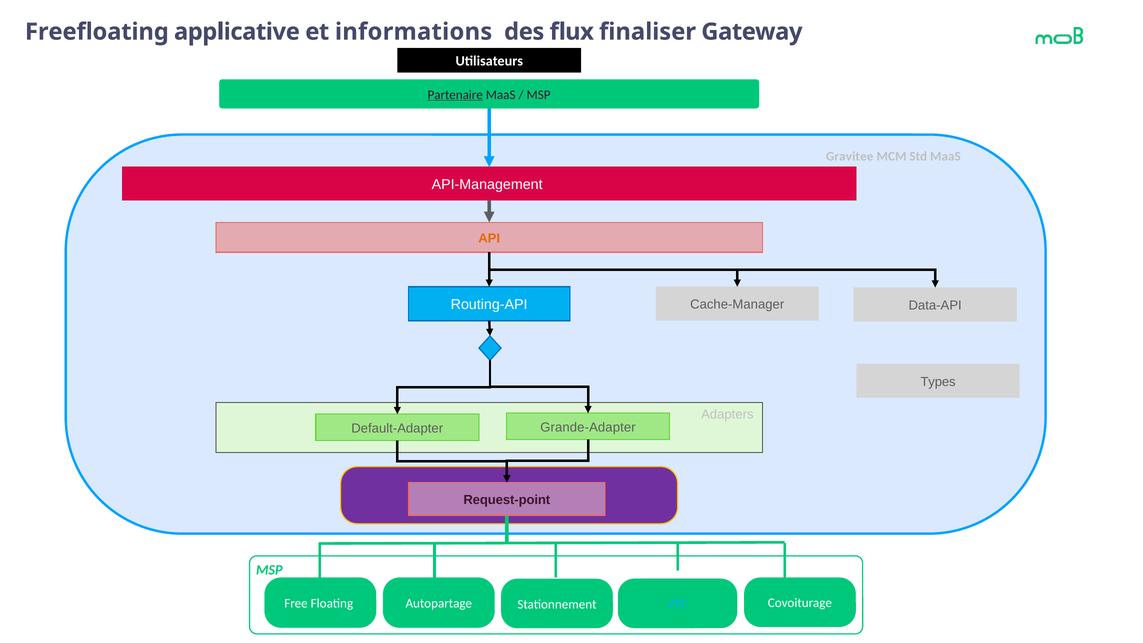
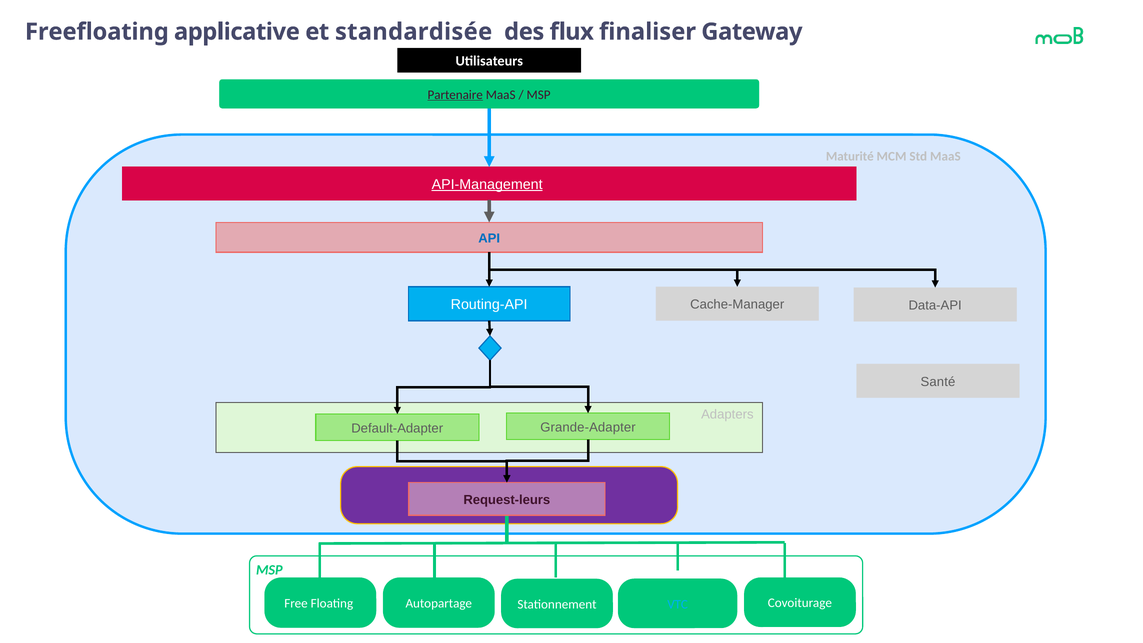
informations: informations -> standardisée
Gravitee: Gravitee -> Maturité
API-Management underline: none -> present
API colour: orange -> blue
Types: Types -> Santé
Request-point: Request-point -> Request-leurs
